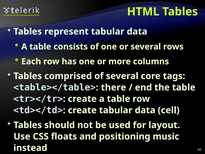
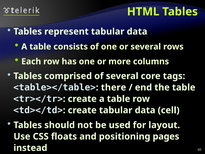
music: music -> pages
